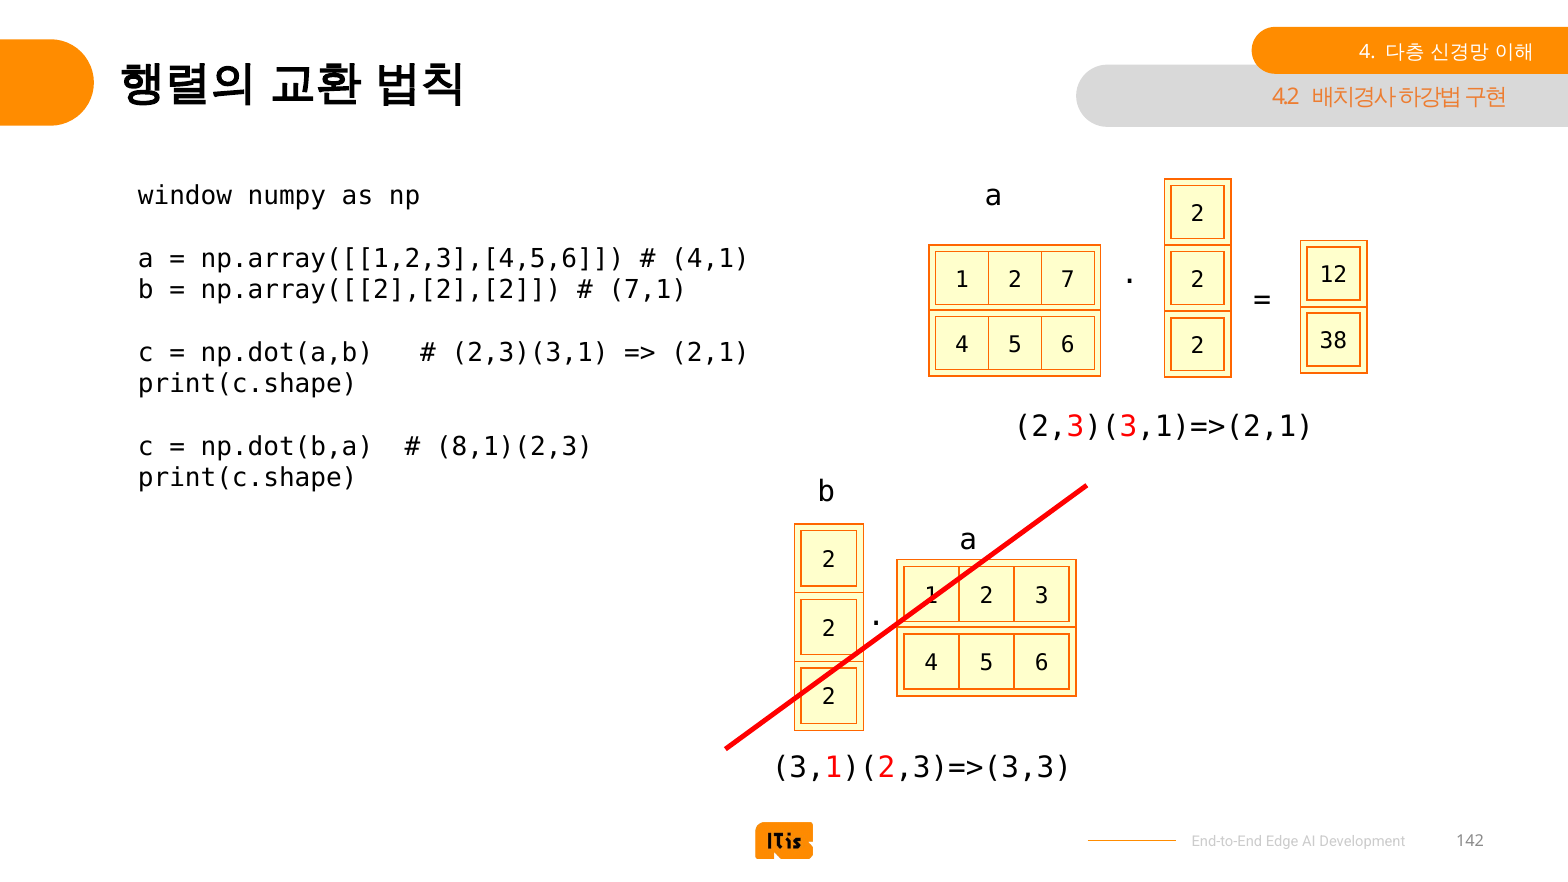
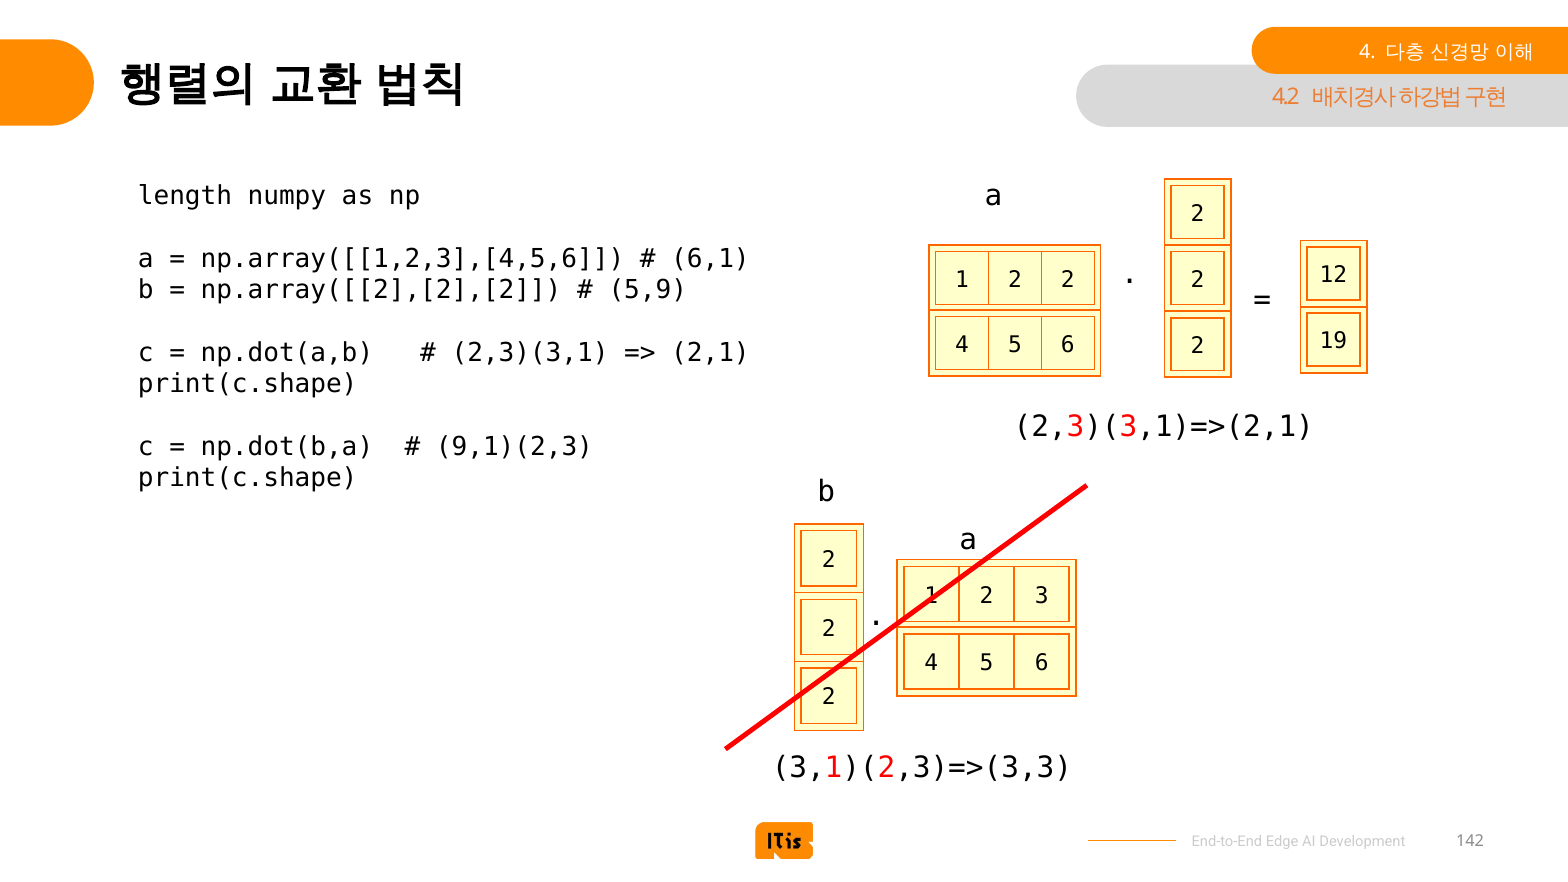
window: window -> length
4,1: 4,1 -> 6,1
1 2 7: 7 -> 2
7,1: 7,1 -> 5,9
38: 38 -> 19
8,1)(2,3: 8,1)(2,3 -> 9,1)(2,3
